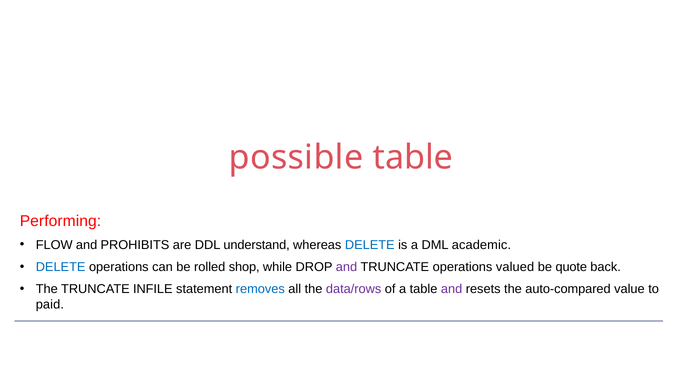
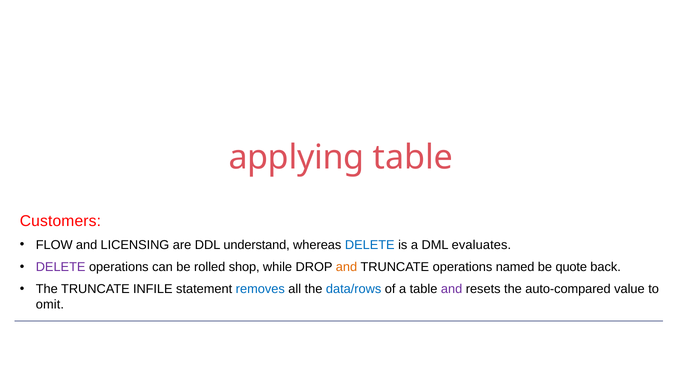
possible: possible -> applying
Performing: Performing -> Customers
PROHIBITS: PROHIBITS -> LICENSING
academic: academic -> evaluates
DELETE at (61, 267) colour: blue -> purple
and at (347, 267) colour: purple -> orange
valued: valued -> named
data/rows colour: purple -> blue
paid: paid -> omit
